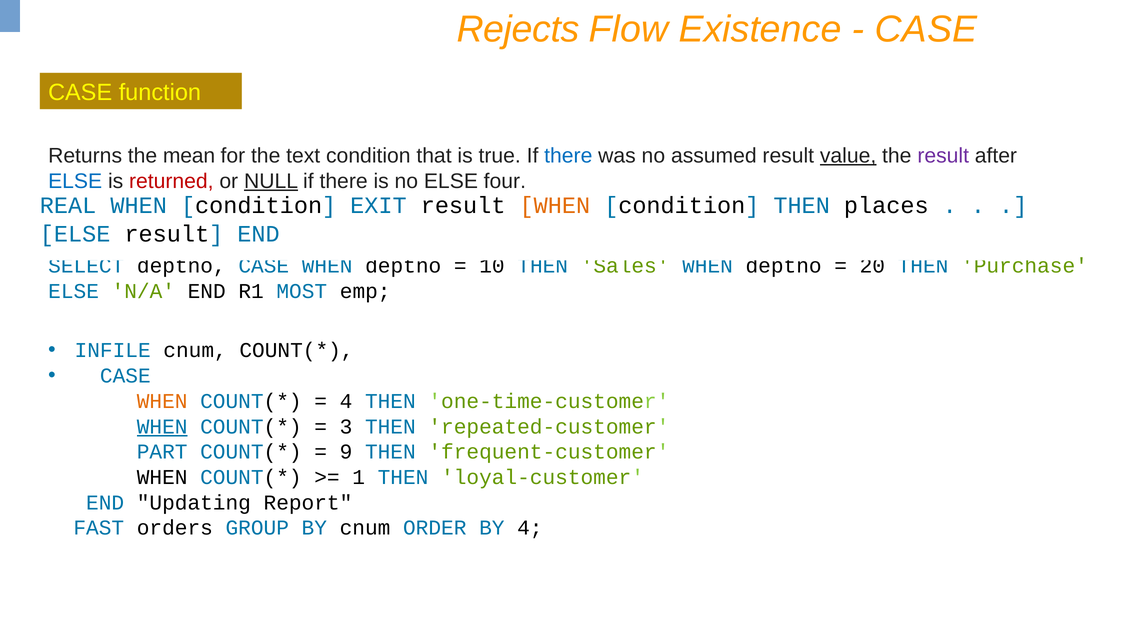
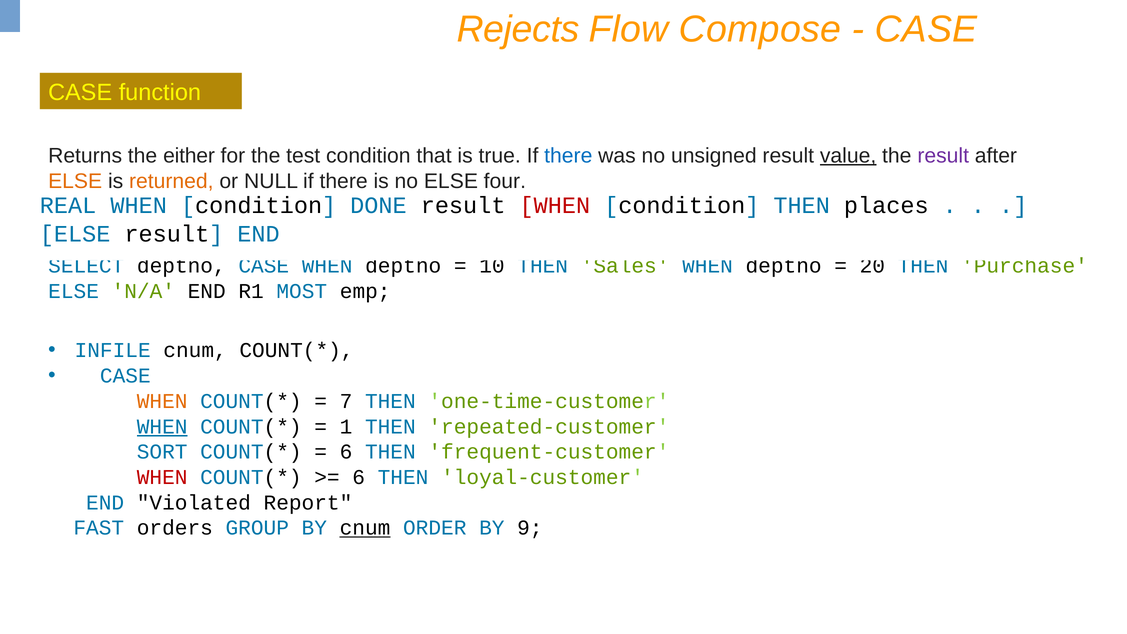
Existence: Existence -> Compose
mean: mean -> either
text: text -> test
assumed: assumed -> unsigned
ELSE at (75, 181) colour: blue -> orange
returned colour: red -> orange
NULL underline: present -> none
EXIT: EXIT -> DONE
WHEN at (555, 206) colour: orange -> red
4 at (346, 401): 4 -> 7
3: 3 -> 1
PART: PART -> SORT
9 at (346, 452): 9 -> 6
WHEN at (162, 477) colour: black -> red
1 at (359, 477): 1 -> 6
Updating: Updating -> Violated
cnum at (365, 528) underline: none -> present
BY 4: 4 -> 9
